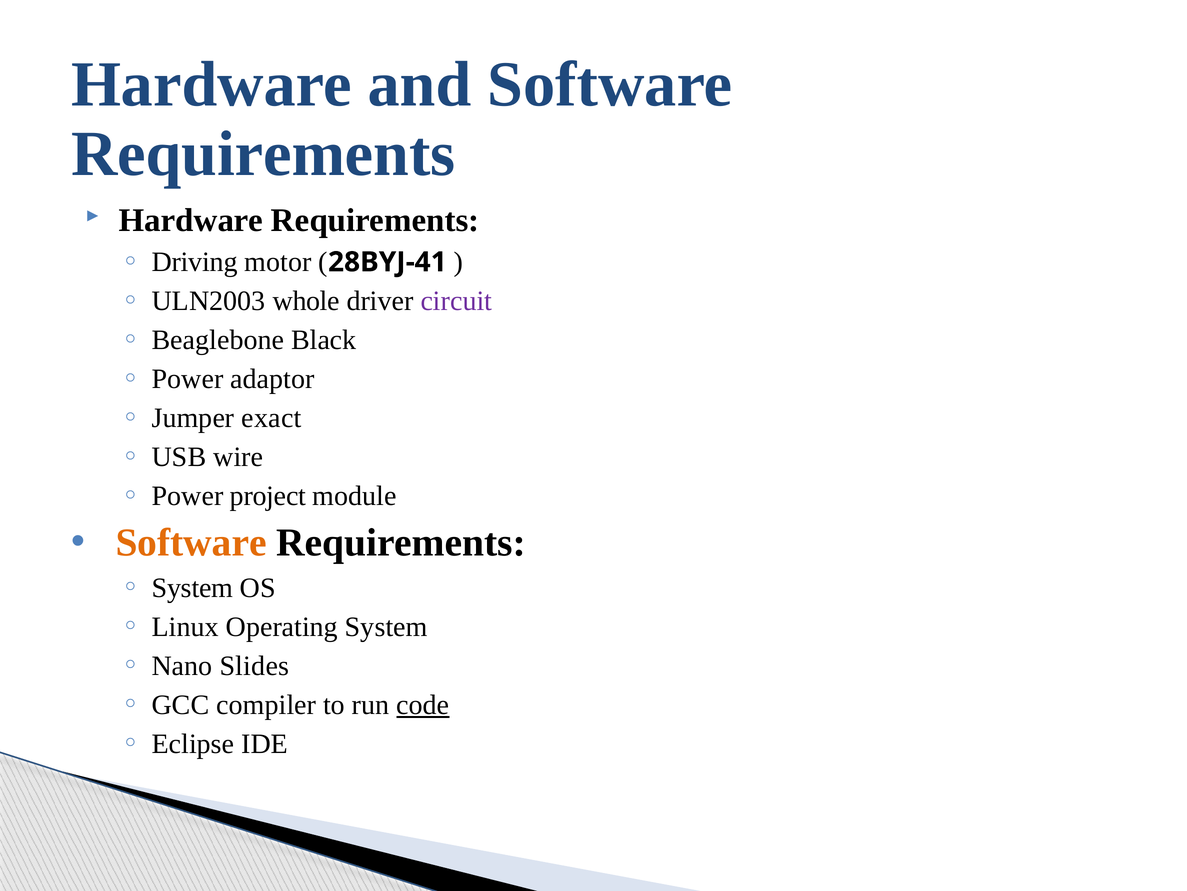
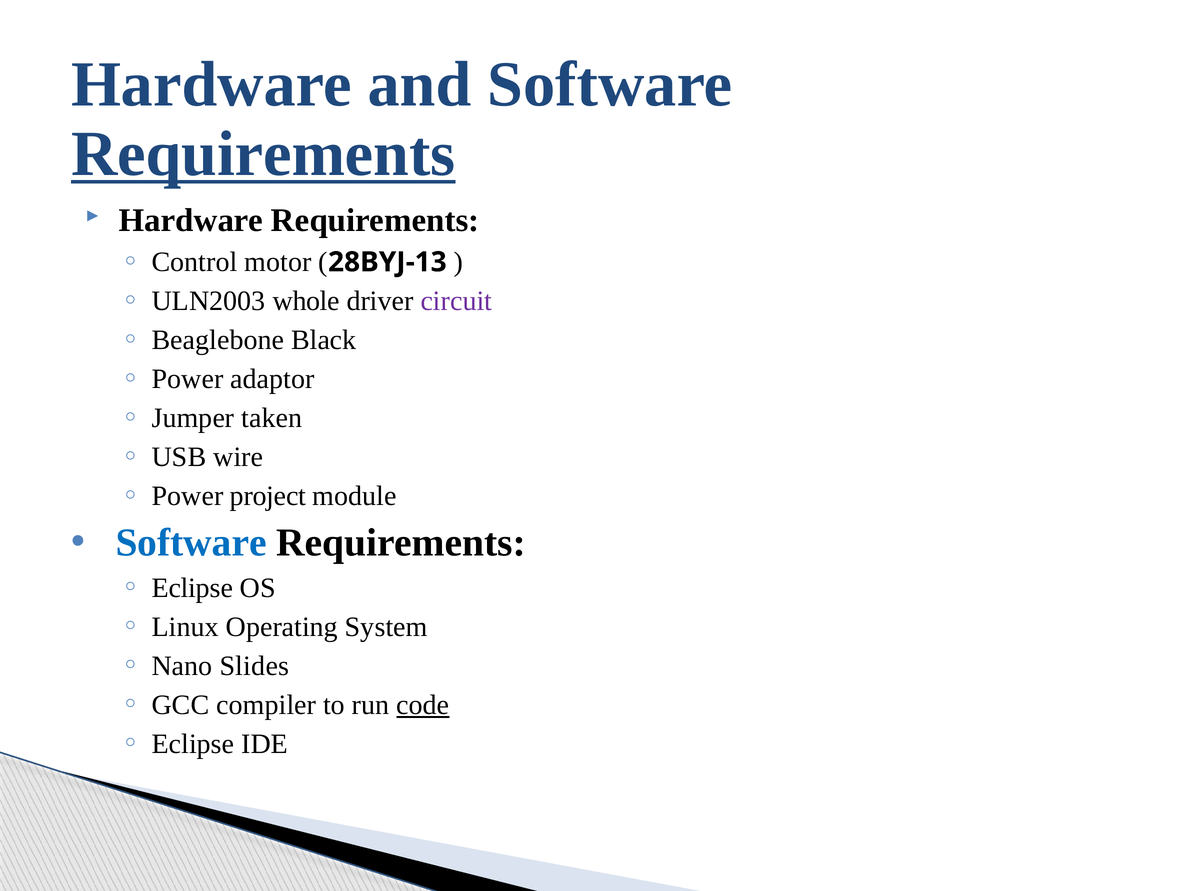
Requirements at (263, 154) underline: none -> present
Driving: Driving -> Control
28BYJ-41: 28BYJ-41 -> 28BYJ-13
exact: exact -> taken
Software at (191, 542) colour: orange -> blue
System at (192, 587): System -> Eclipse
